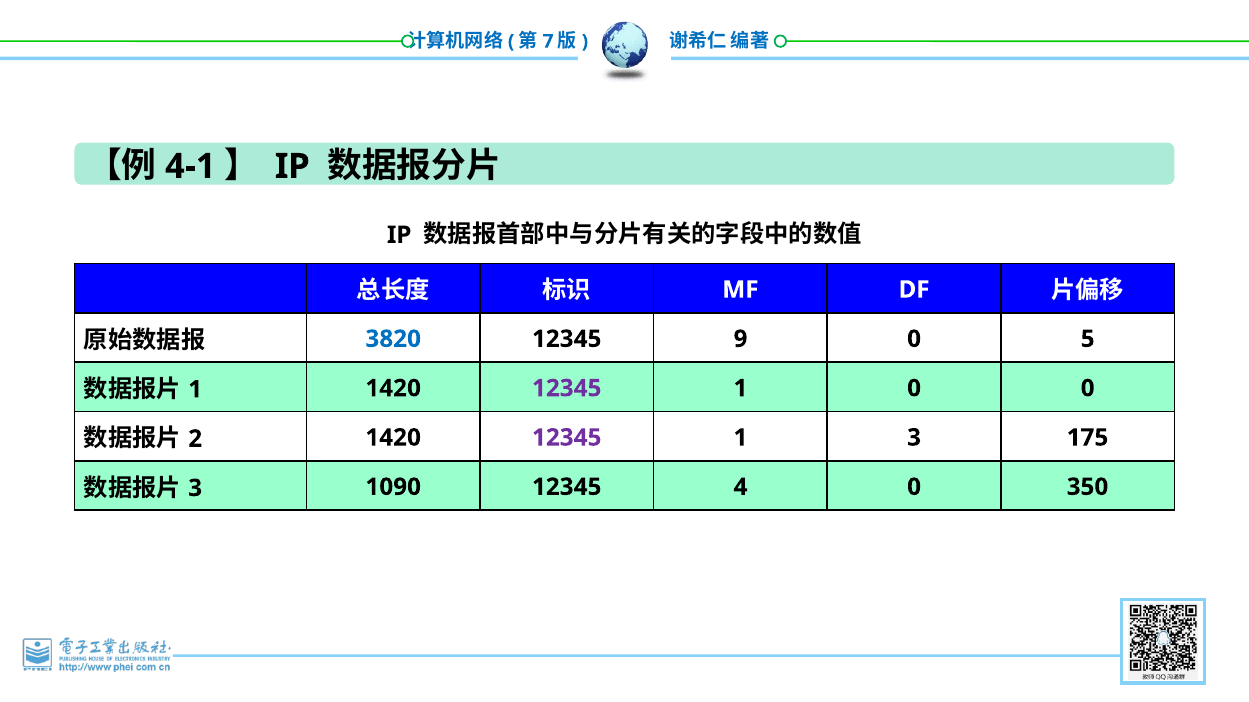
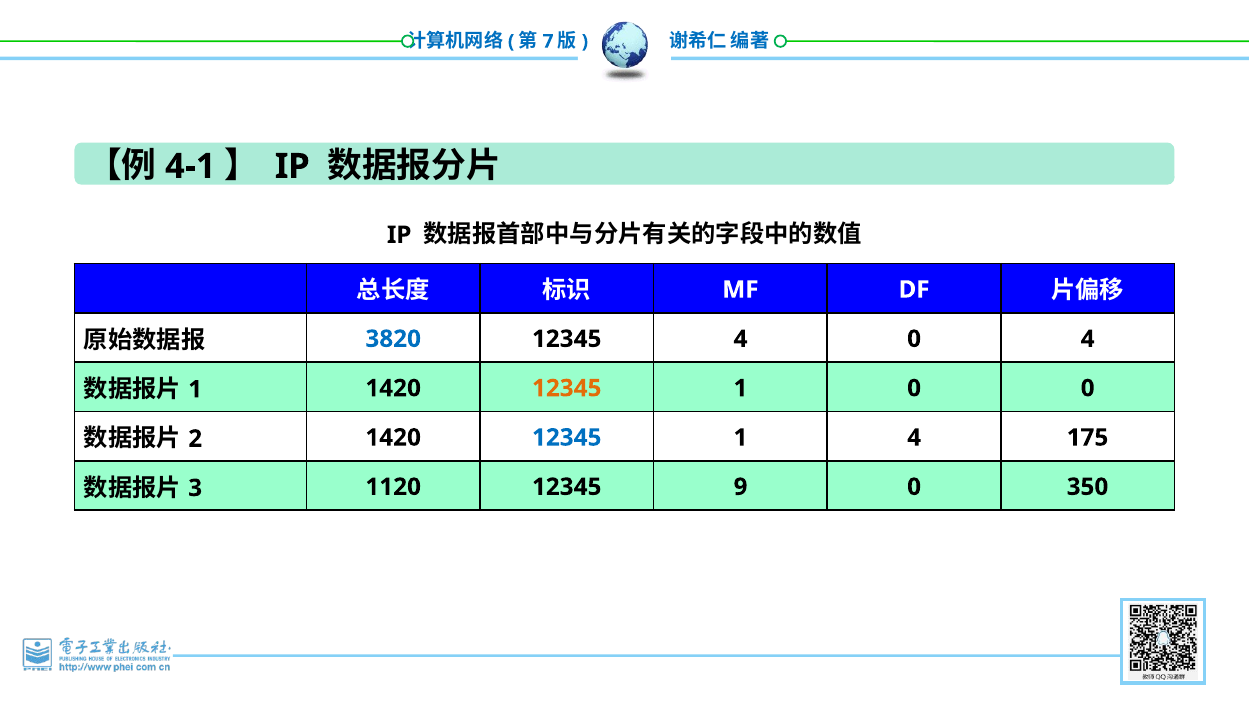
12345 9: 9 -> 4
0 5: 5 -> 4
12345 at (567, 389) colour: purple -> orange
12345 at (567, 438) colour: purple -> blue
1 3: 3 -> 4
1090: 1090 -> 1120
4: 4 -> 9
